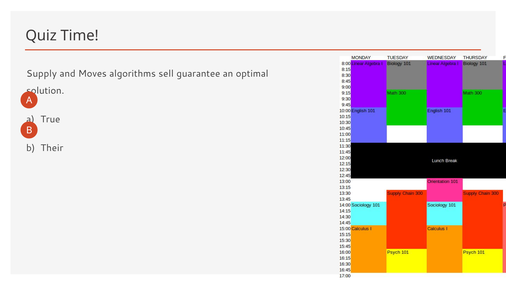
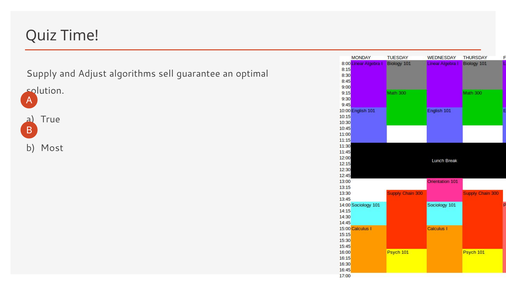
Moves: Moves -> Adjust
Their: Their -> Most
